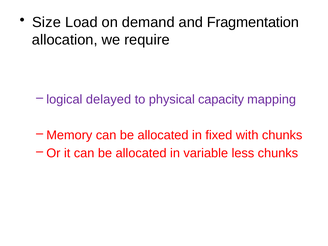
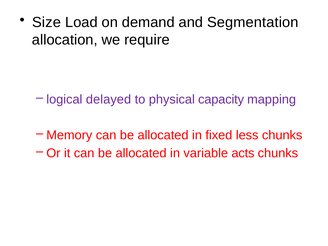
Fragmentation: Fragmentation -> Segmentation
with: with -> less
less: less -> acts
